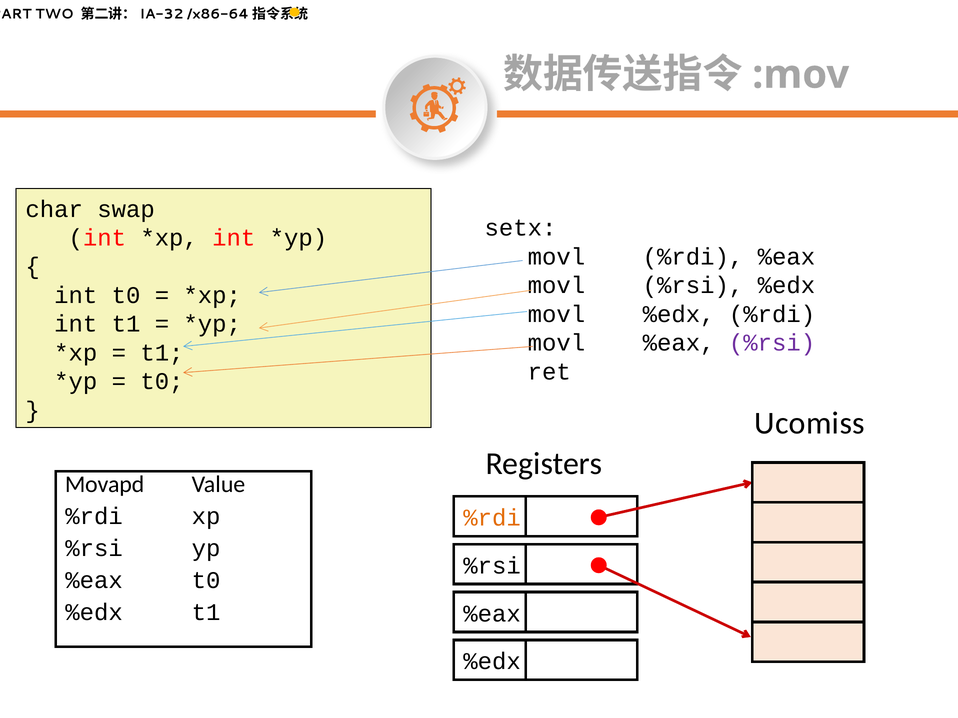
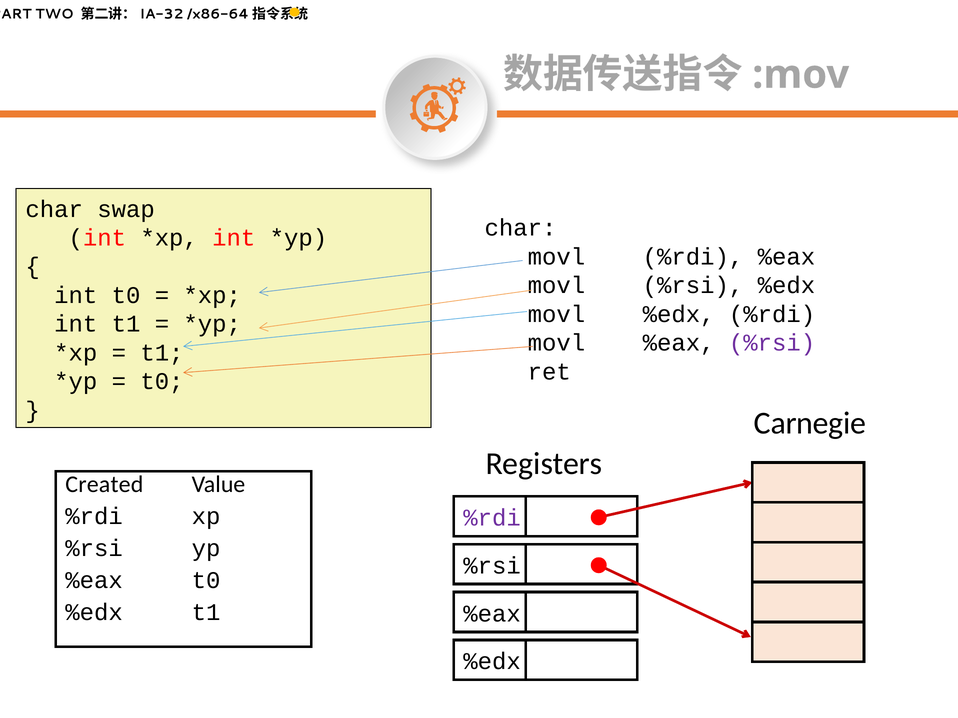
setx at (521, 228): setx -> char
Ucomiss: Ucomiss -> Carnegie
Movapd: Movapd -> Created
%rdi at (492, 518) colour: orange -> purple
